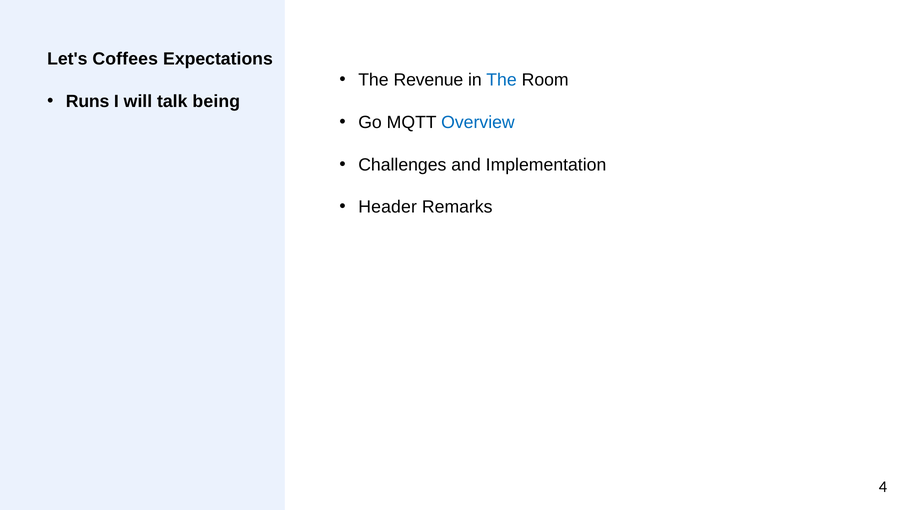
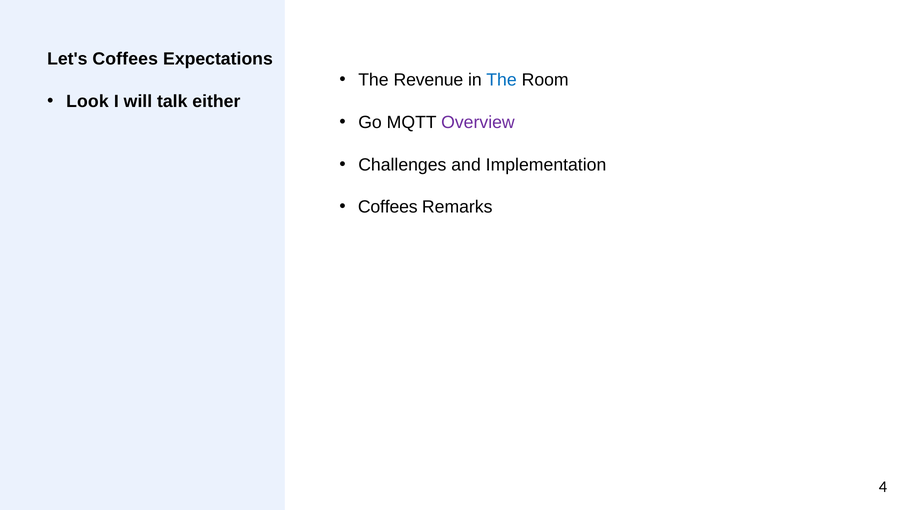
Runs: Runs -> Look
being: being -> either
Overview colour: blue -> purple
Header at (388, 207): Header -> Coffees
